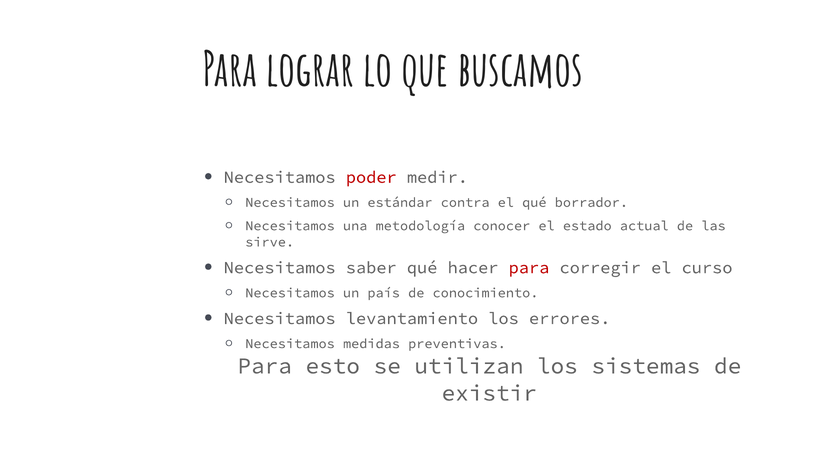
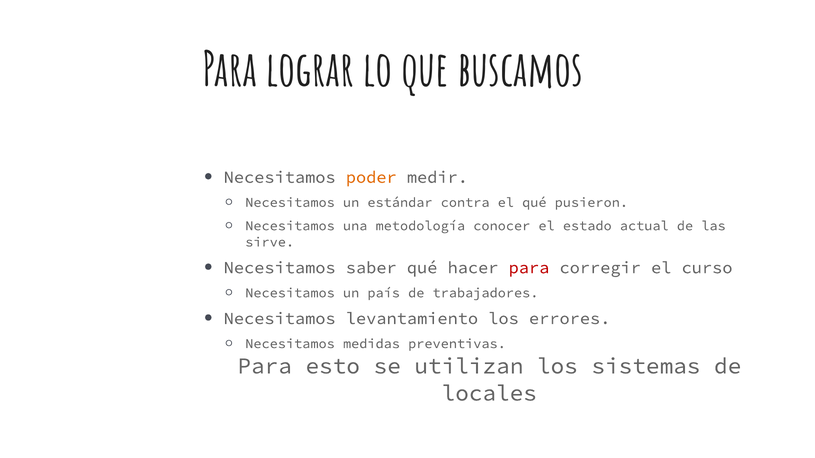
poder colour: red -> orange
borrador: borrador -> pusieron
conocimiento: conocimiento -> trabajadores
existir: existir -> locales
